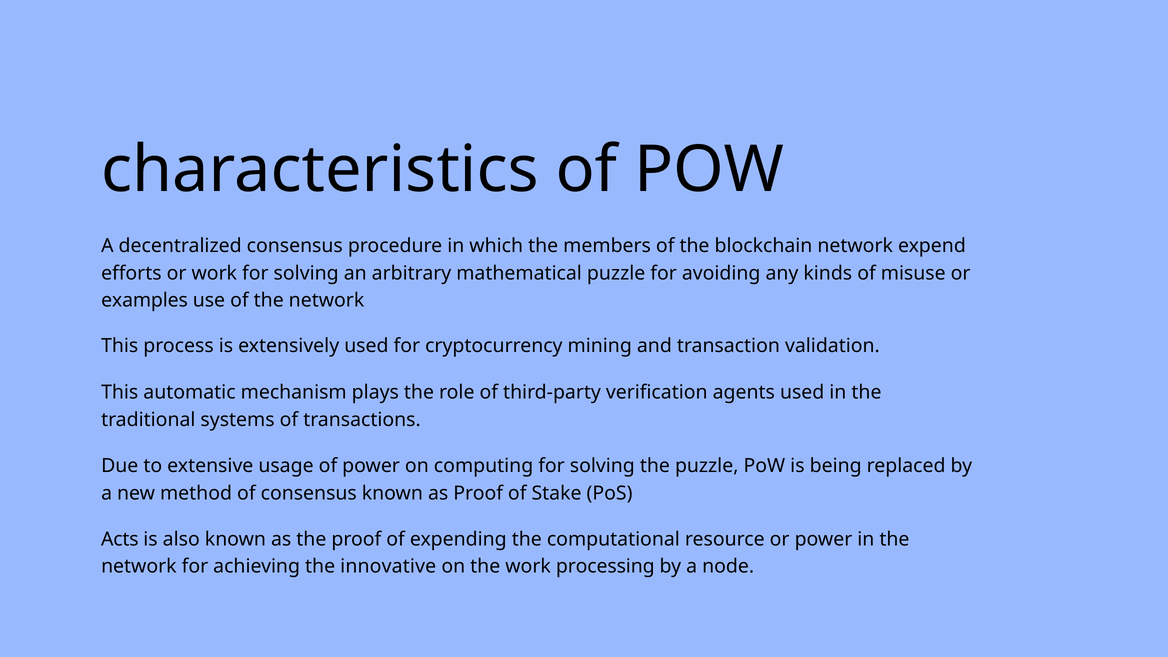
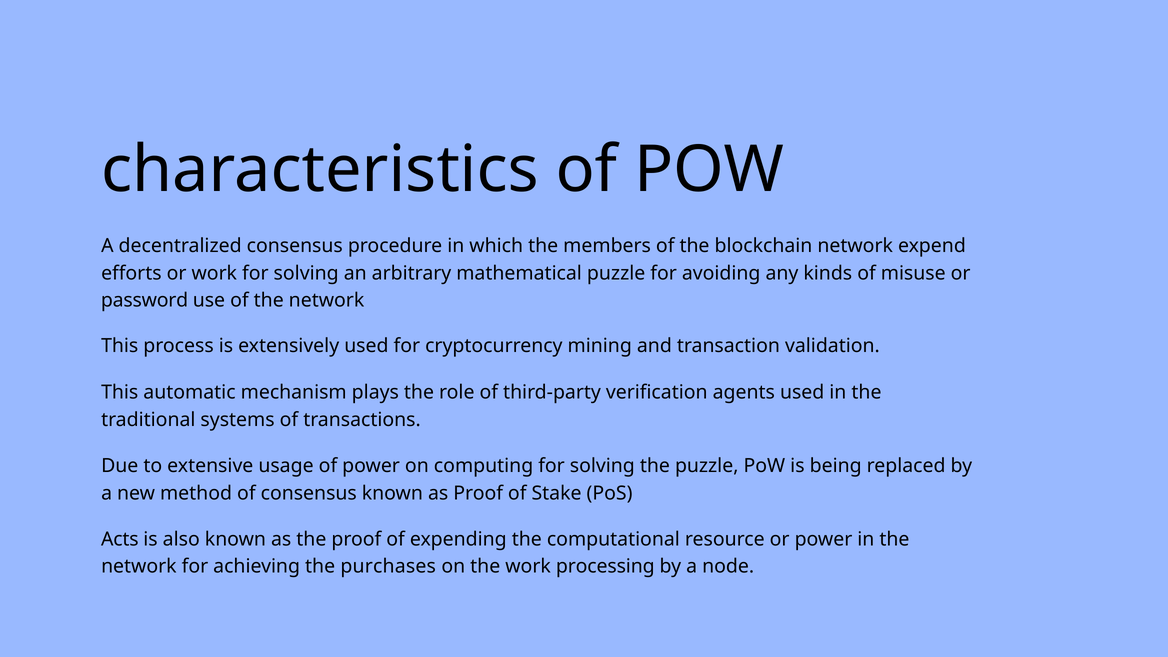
examples: examples -> password
innovative: innovative -> purchases
